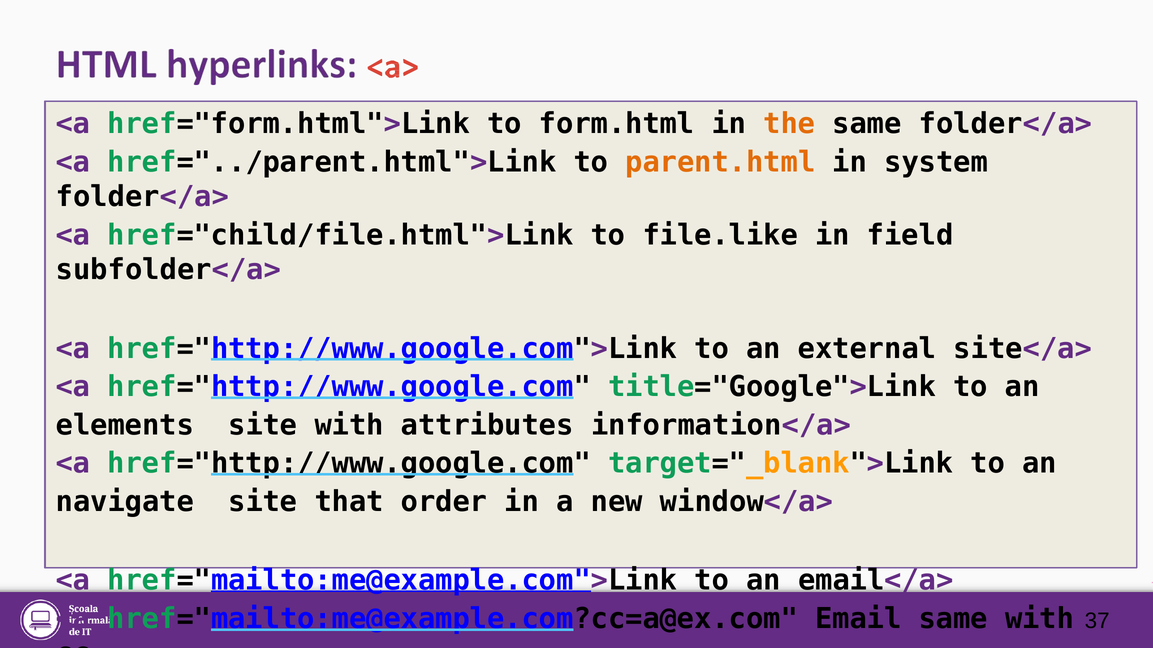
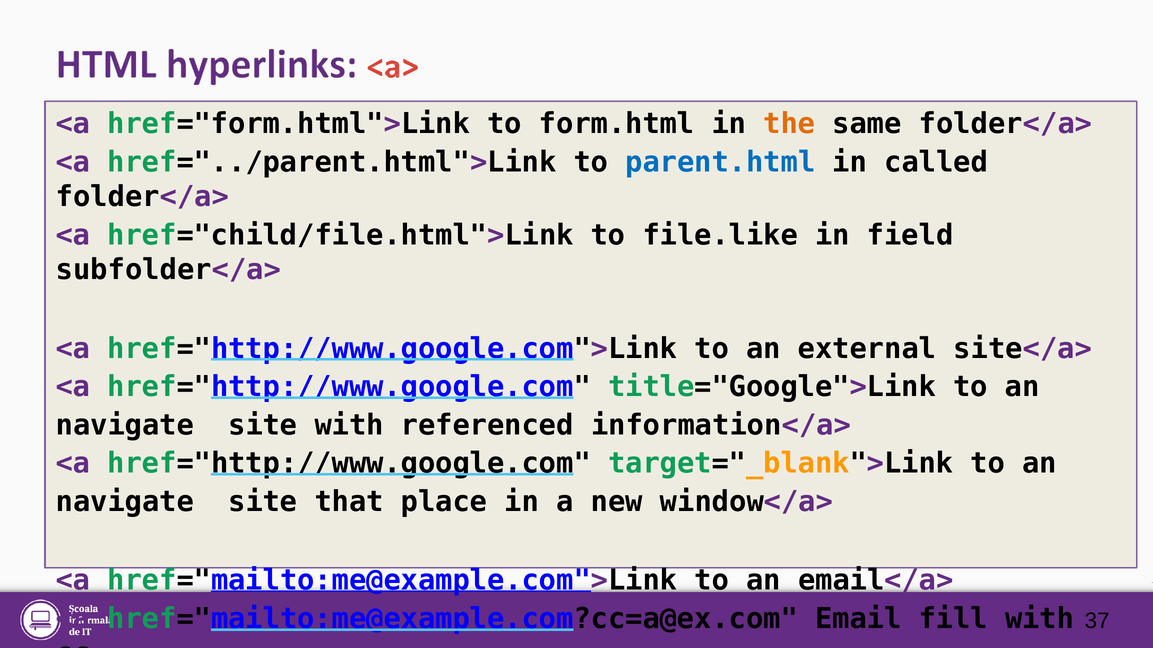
parent.html colour: orange -> blue
system: system -> called
elements at (125, 426): elements -> navigate
attributes: attributes -> referenced
order: order -> place
href="mailto:me@example.com?cc=a@ex.com">Email same: same -> fill
